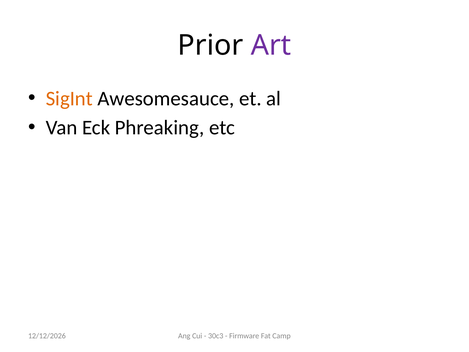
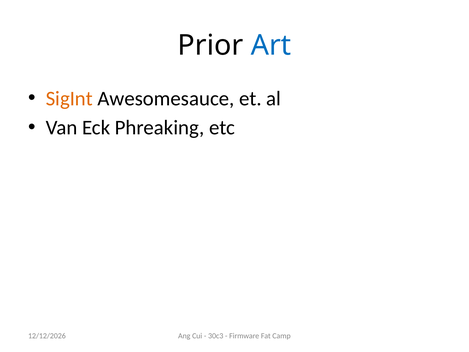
Art colour: purple -> blue
